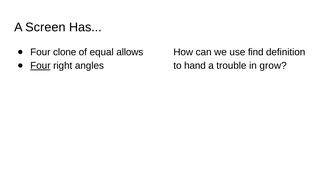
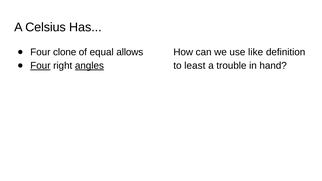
Screen: Screen -> Celsius
find: find -> like
angles underline: none -> present
hand: hand -> least
grow: grow -> hand
